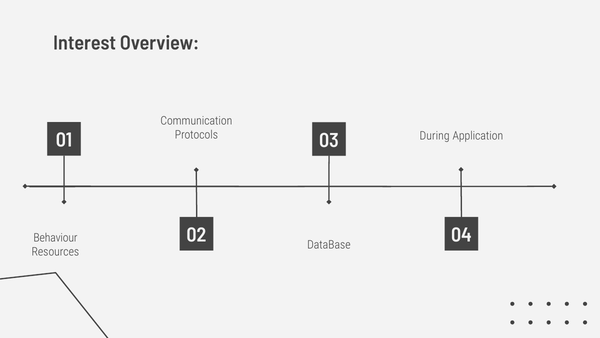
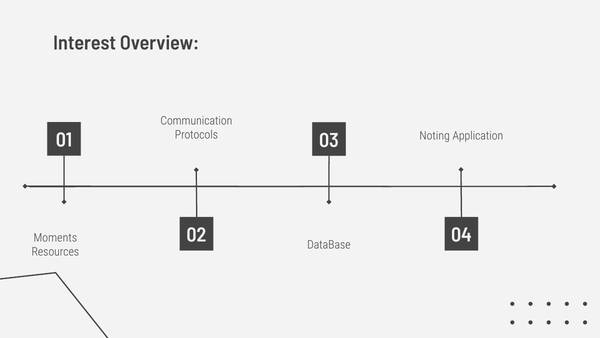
During: During -> Noting
Behaviour: Behaviour -> Moments
